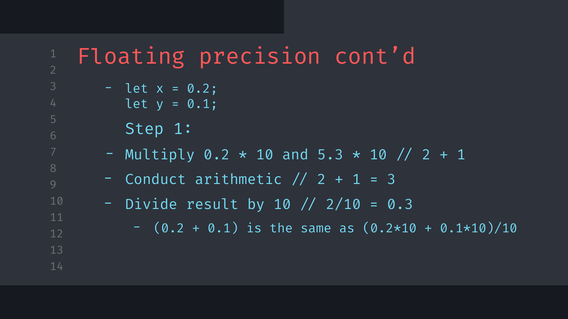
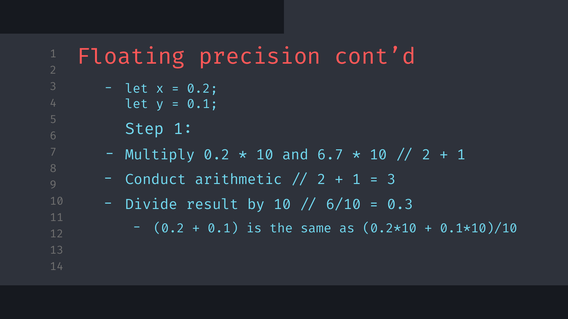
5.3: 5.3 -> 6.7
2/10: 2/10 -> 6/10
